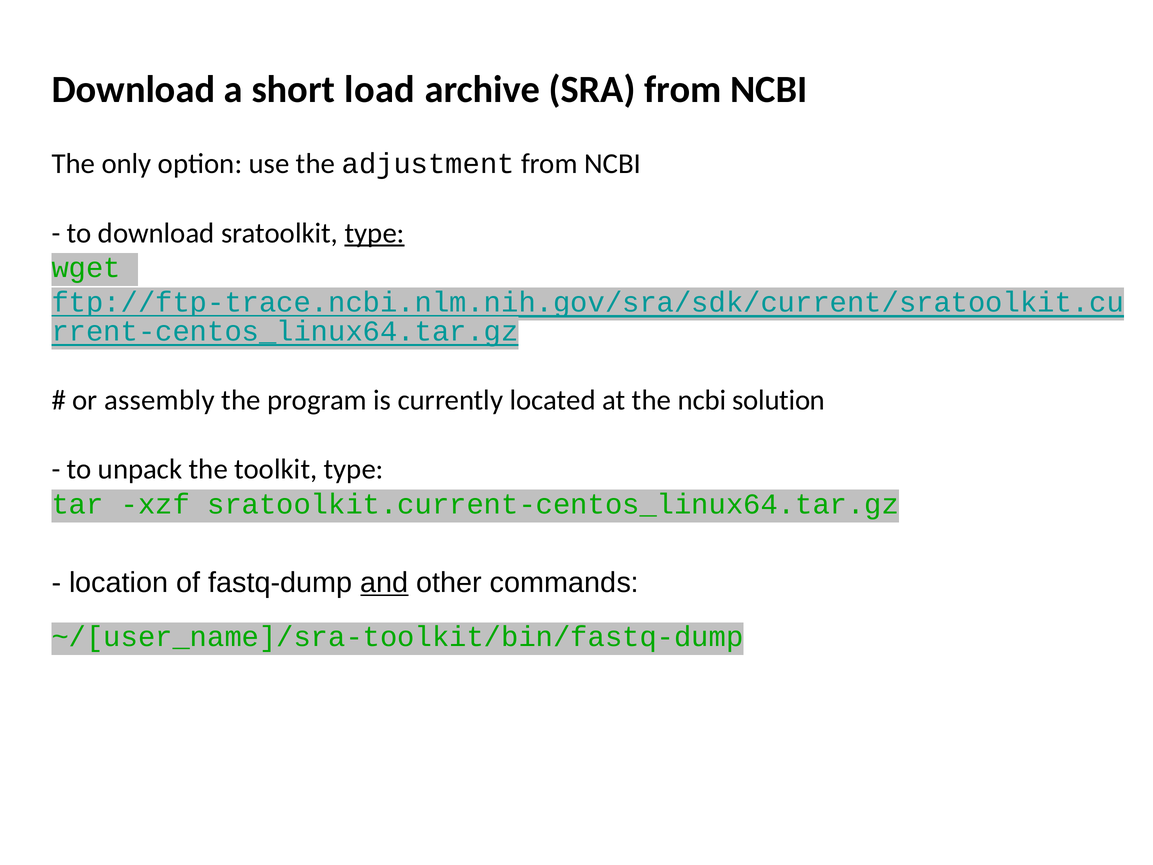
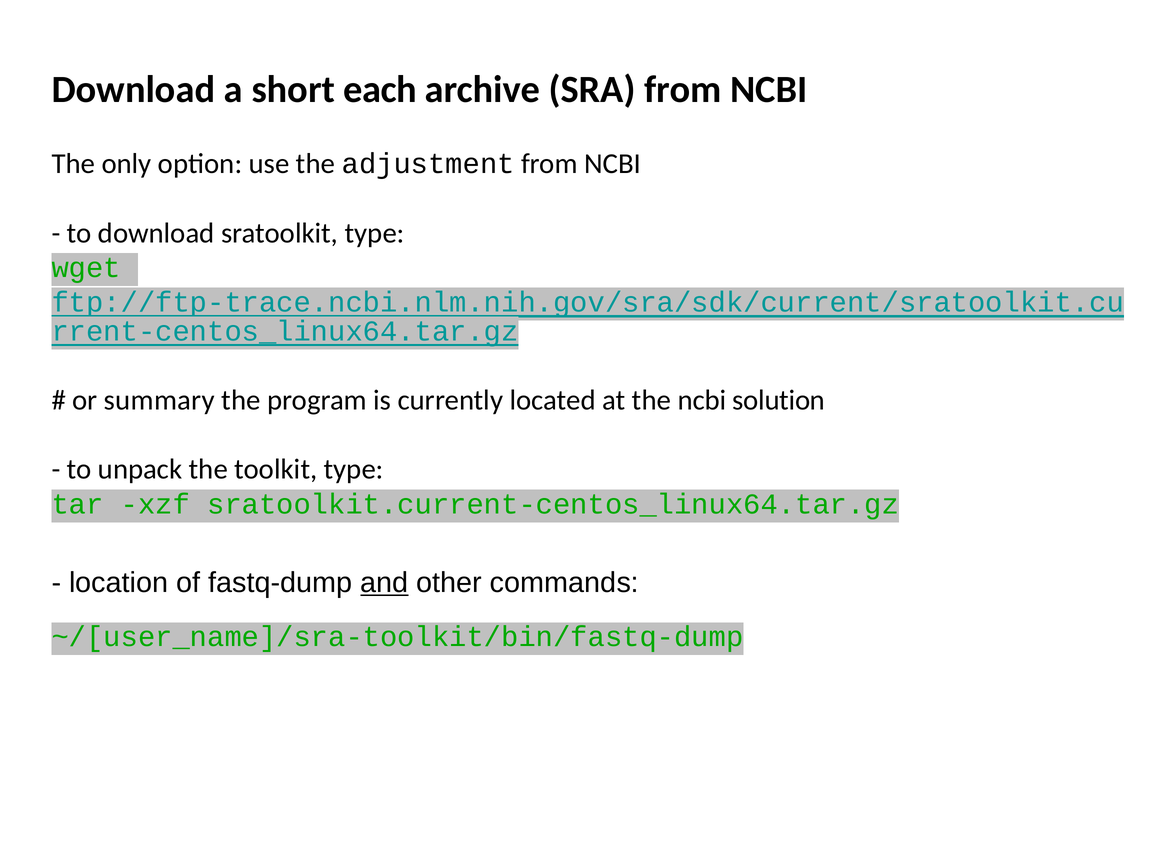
load: load -> each
type at (375, 233) underline: present -> none
assembly: assembly -> summary
